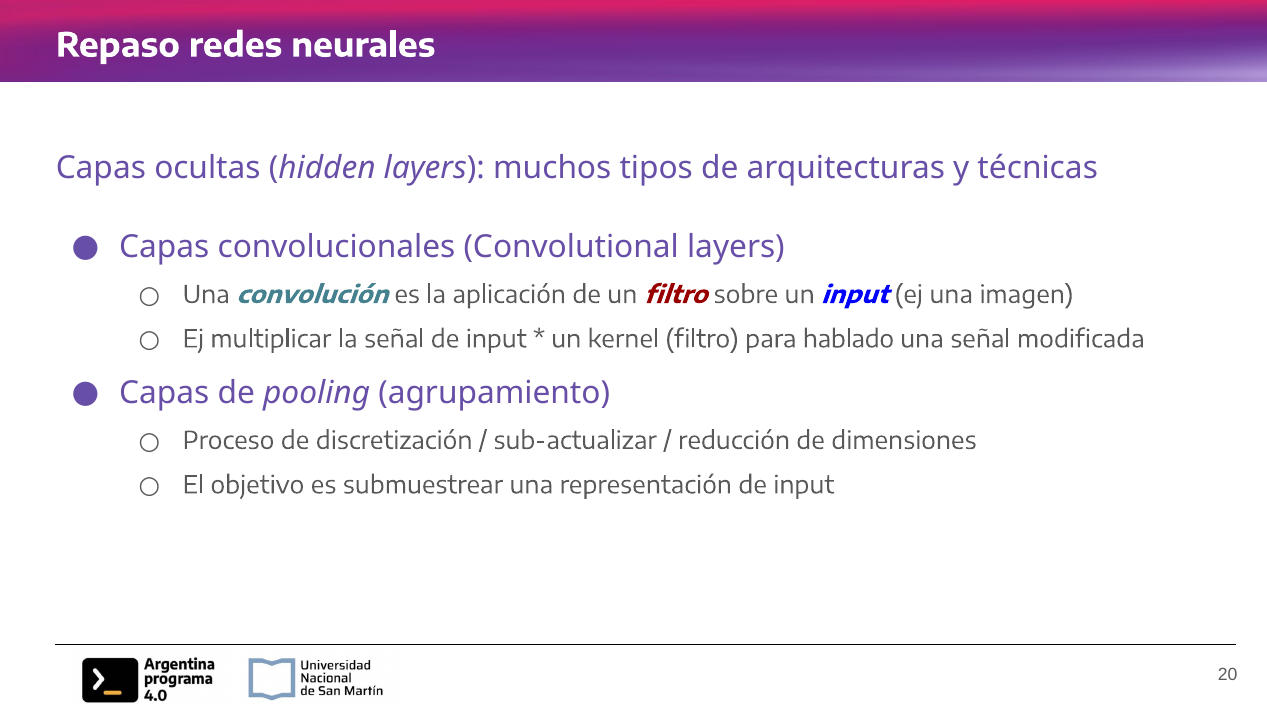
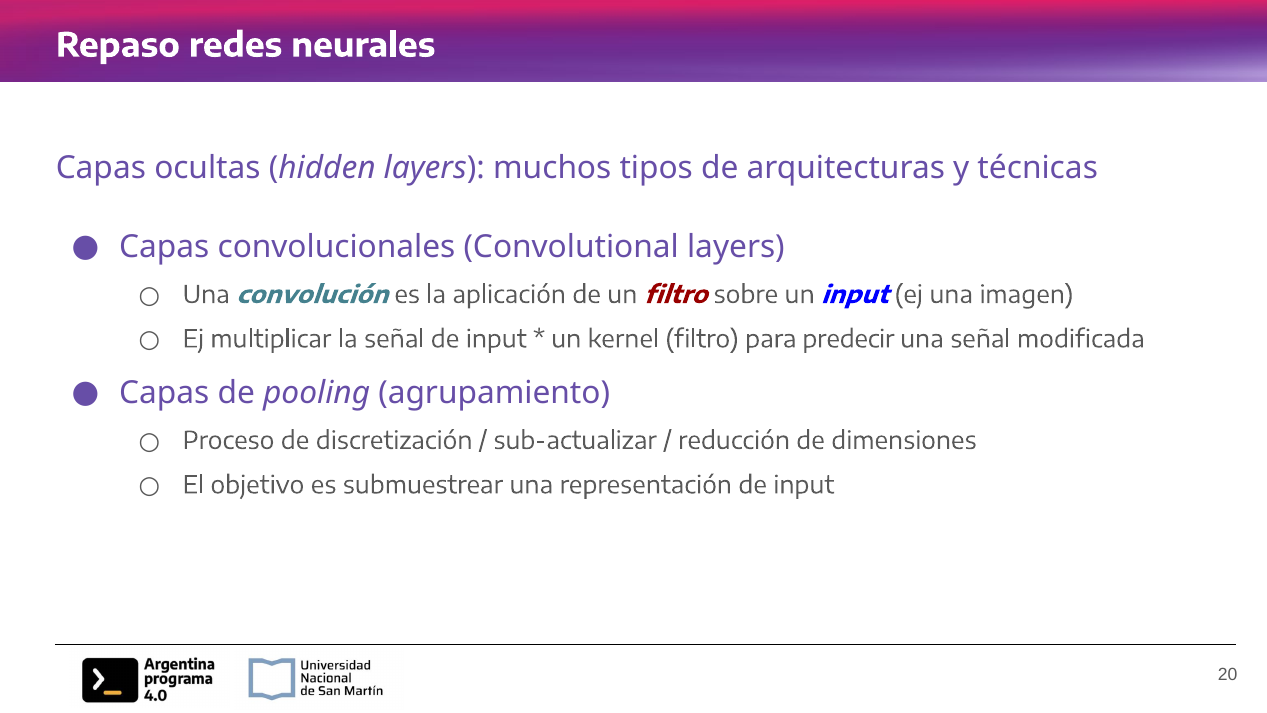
hablado: hablado -> predecir
